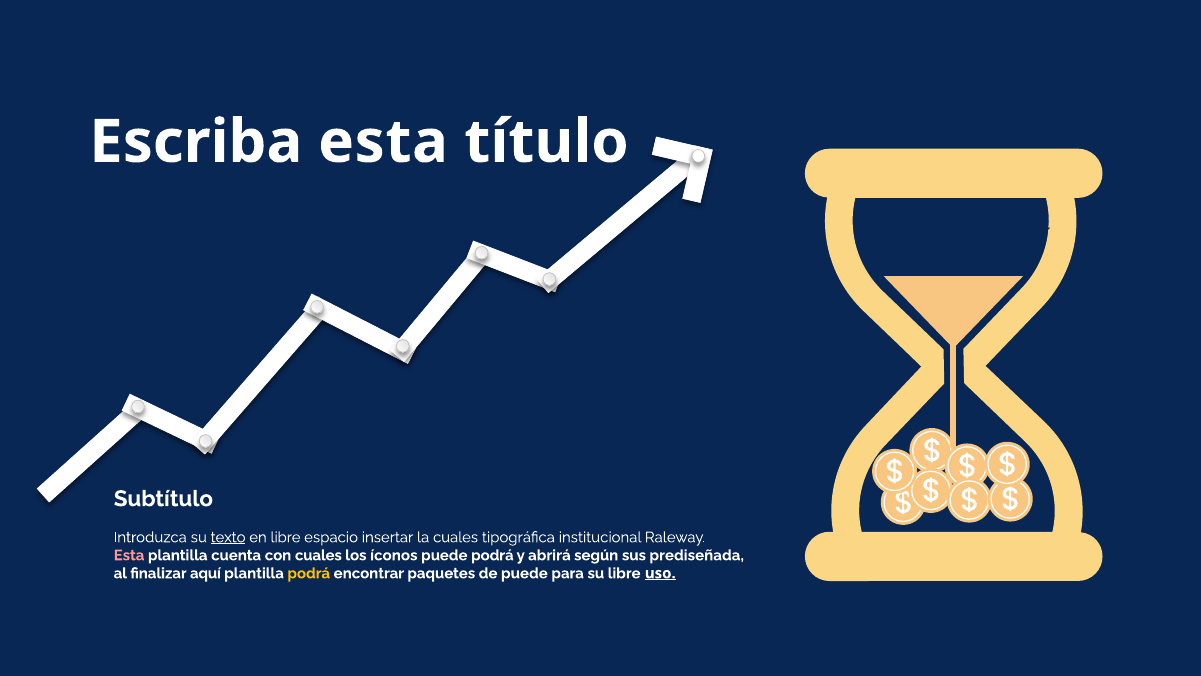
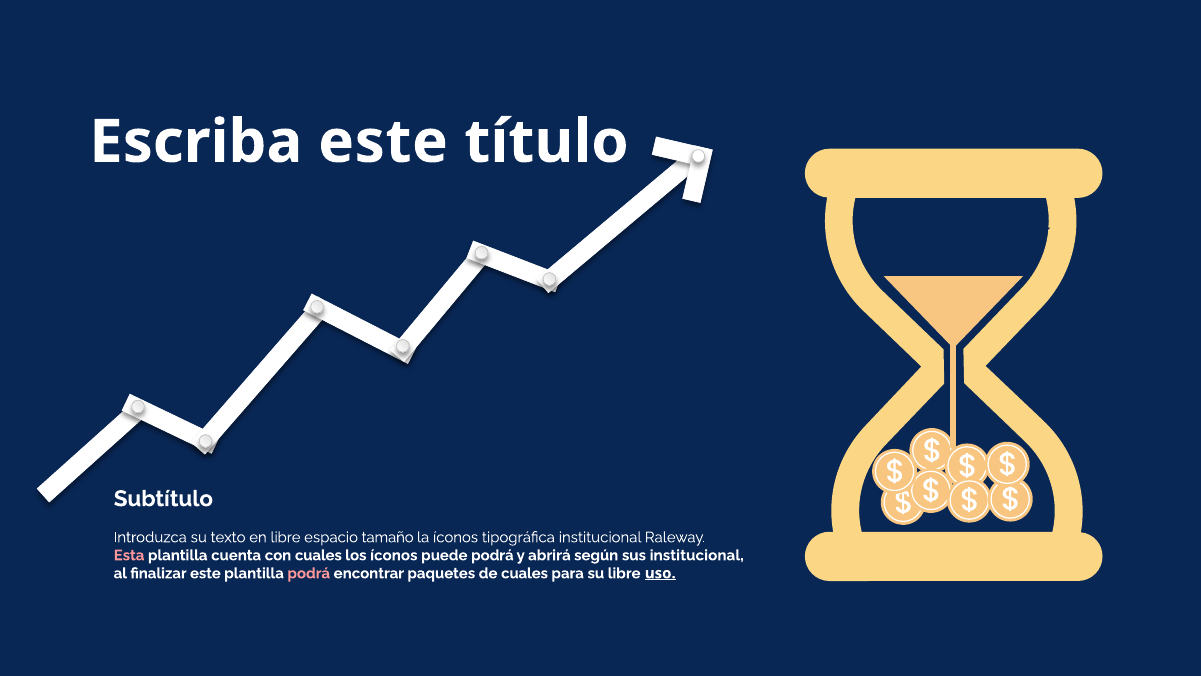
Escriba esta: esta -> este
texto underline: present -> none
insertar: insertar -> tamaño
la cuales: cuales -> íconos
sus prediseñada: prediseñada -> institucional
finalizar aquí: aquí -> este
podrá at (309, 573) colour: yellow -> pink
de puede: puede -> cuales
